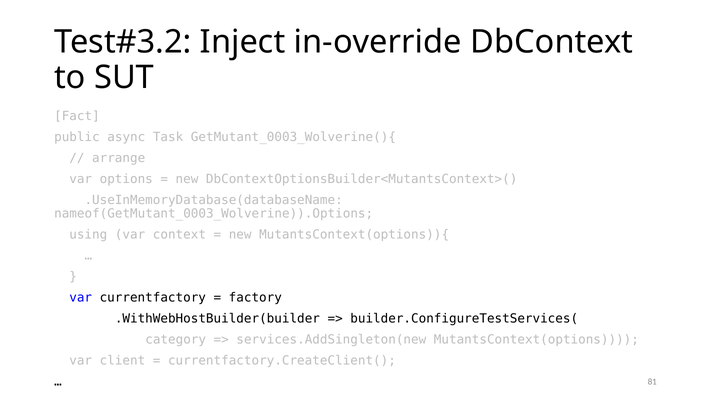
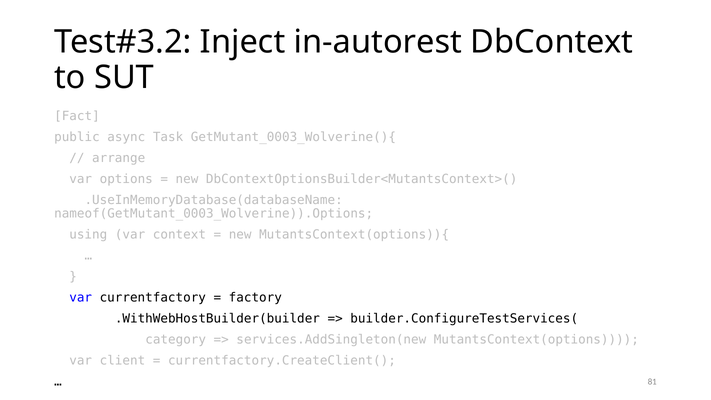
in-override: in-override -> in-autorest
